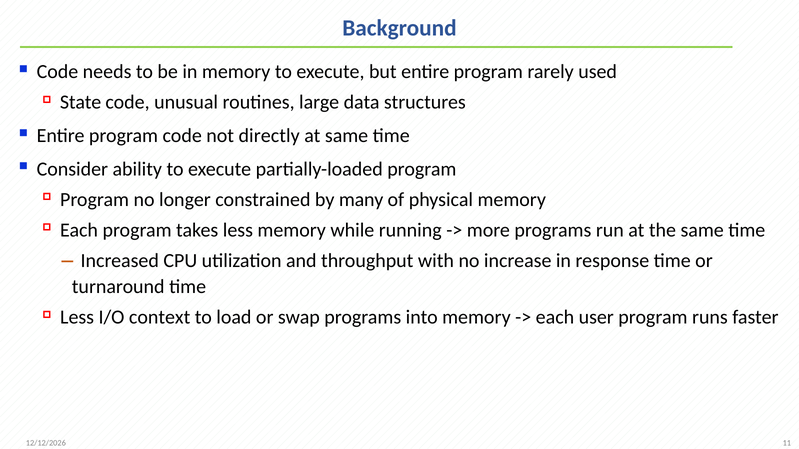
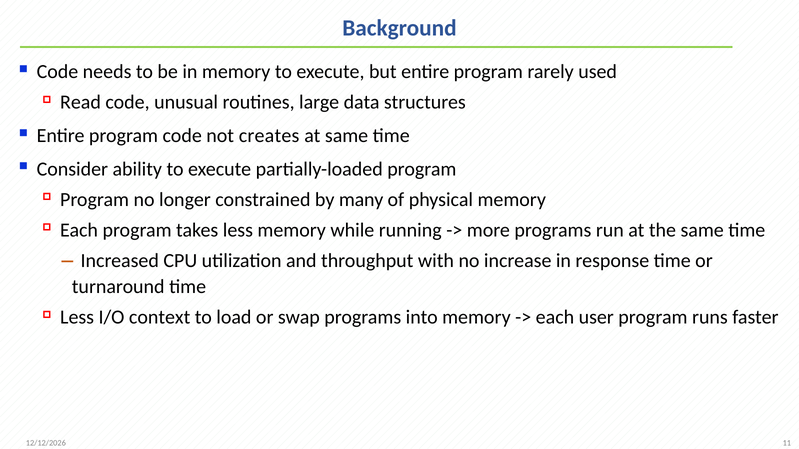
State: State -> Read
directly: directly -> creates
